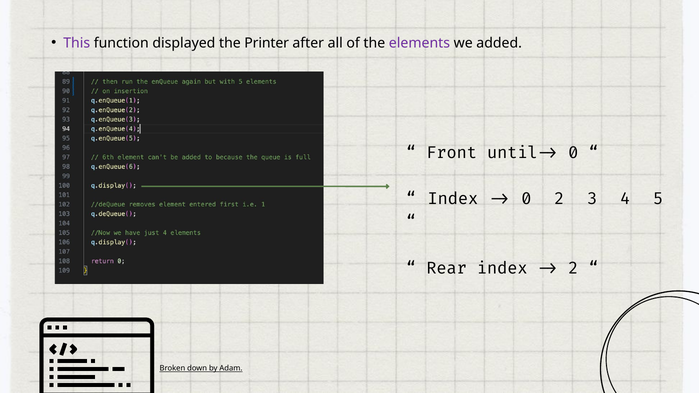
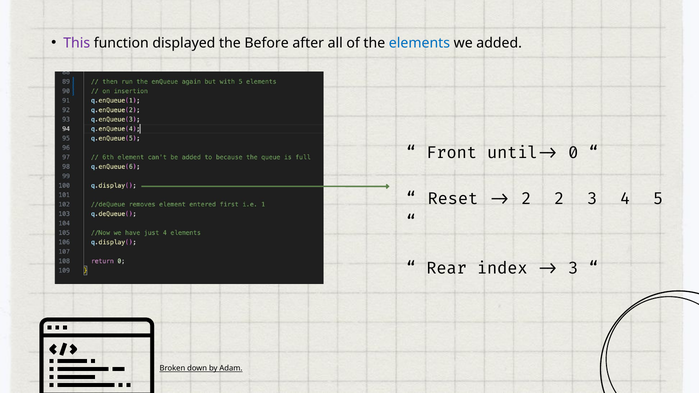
Printer: Printer -> Before
elements colour: purple -> blue
Index at (453, 199): Index -> Reset
0 at (526, 199): 0 -> 2
2 at (573, 268): 2 -> 3
